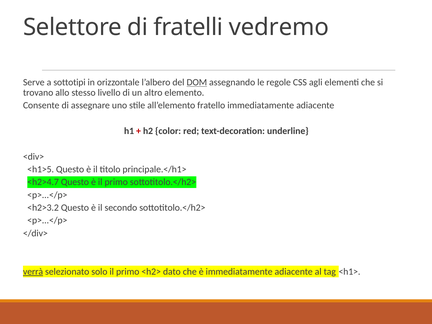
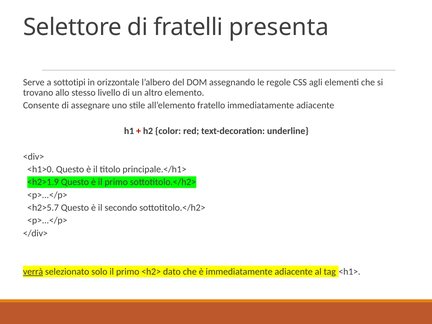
vedremo: vedremo -> presenta
DOM underline: present -> none
<h1>5: <h1>5 -> <h1>0
<h2>4.7: <h2>4.7 -> <h2>1.9
<h2>3.2: <h2>3.2 -> <h2>5.7
